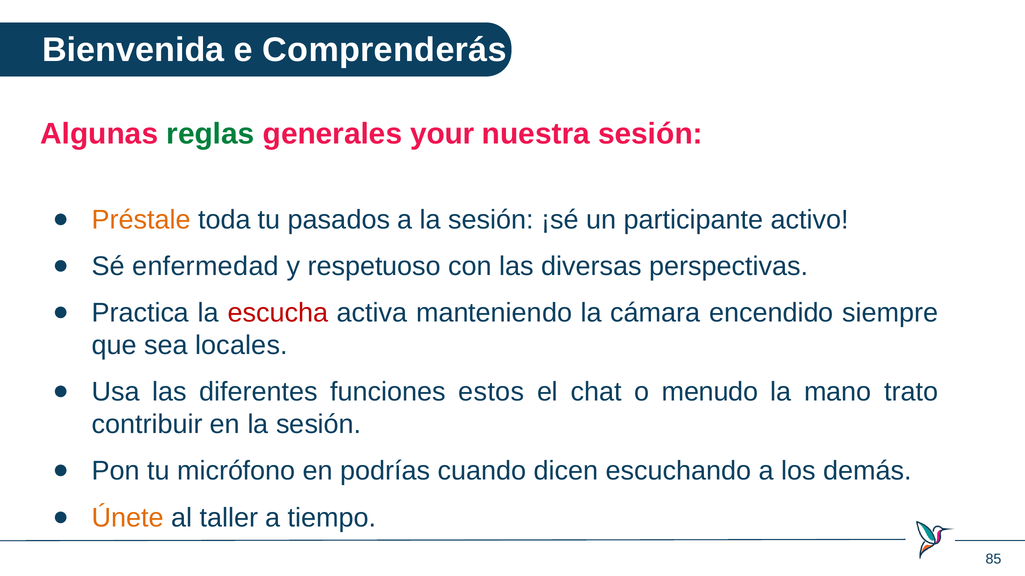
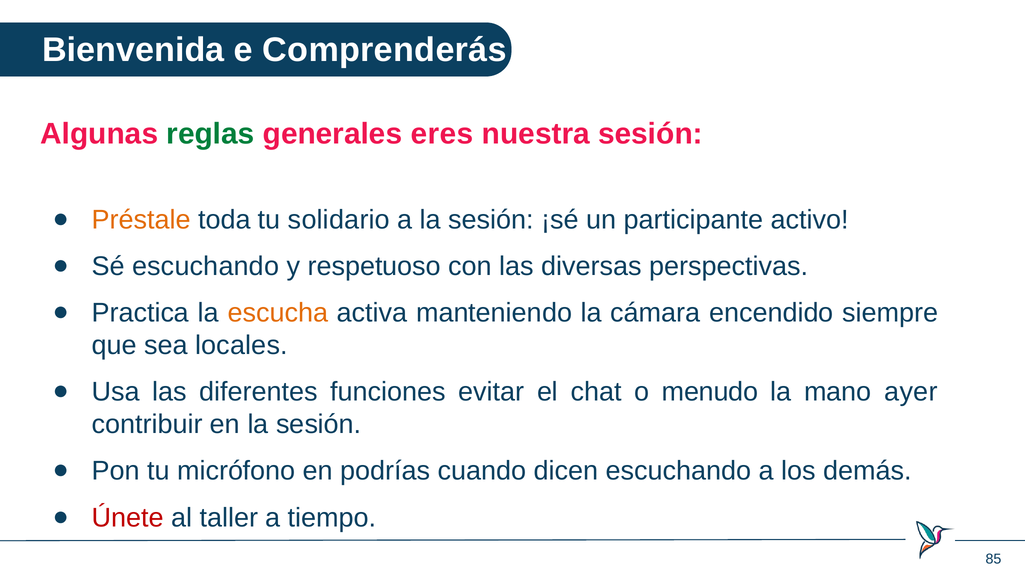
your: your -> eres
pasados: pasados -> solidario
Sé enfermedad: enfermedad -> escuchando
escucha colour: red -> orange
estos: estos -> evitar
trato: trato -> ayer
Únete colour: orange -> red
